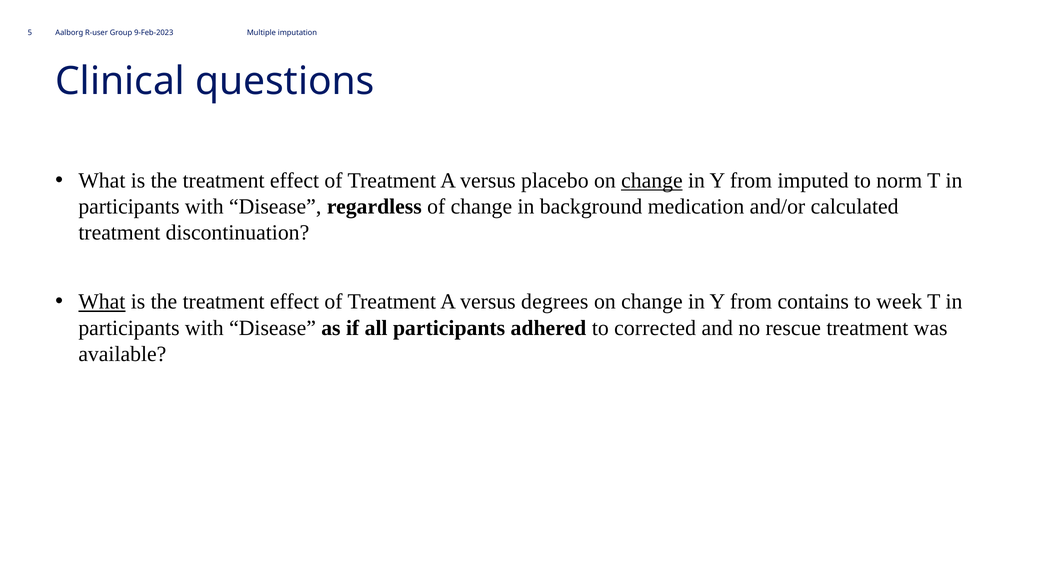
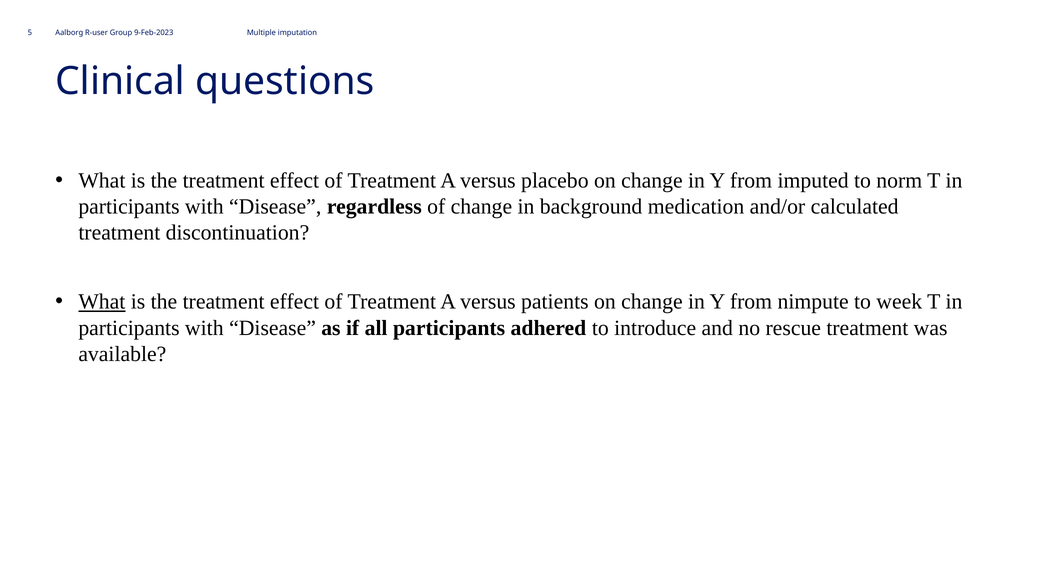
change at (652, 181) underline: present -> none
degrees: degrees -> patients
contains: contains -> nimpute
corrected: corrected -> introduce
